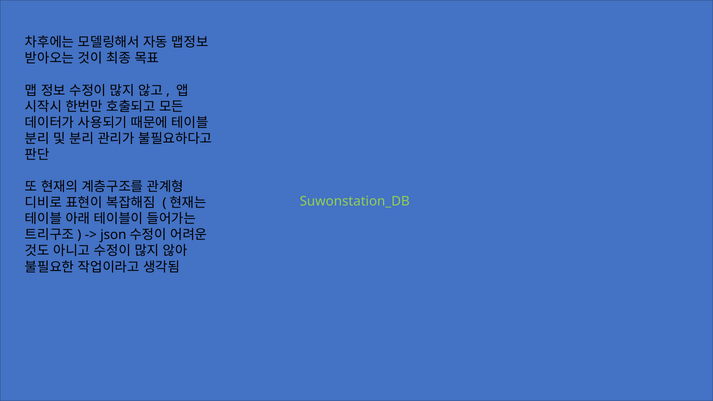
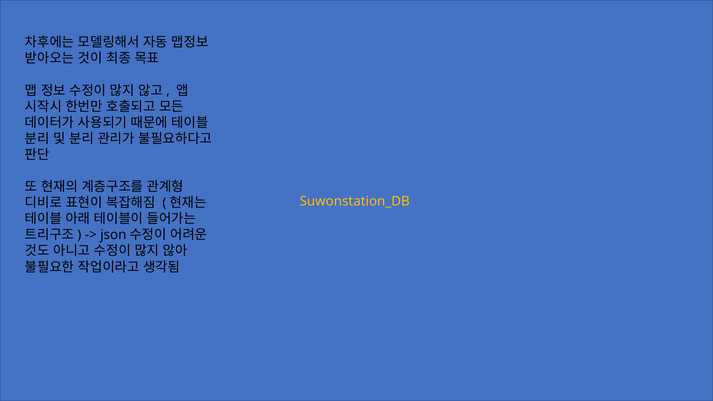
Suwonstation_DB colour: light green -> yellow
